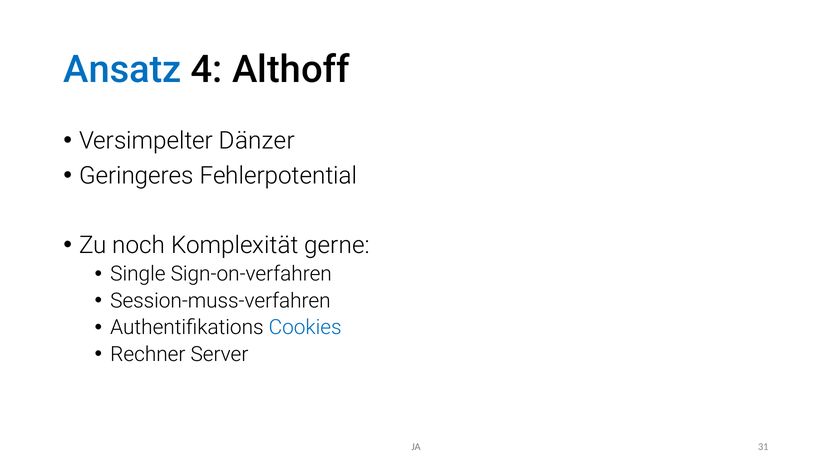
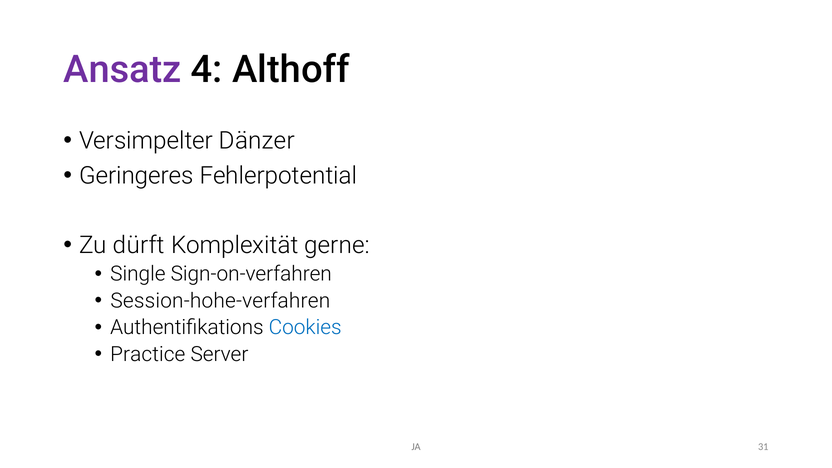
Ansatz colour: blue -> purple
noch: noch -> dürft
Session-muss-verfahren: Session-muss-verfahren -> Session-hohe-verfahren
Rechner: Rechner -> Practice
